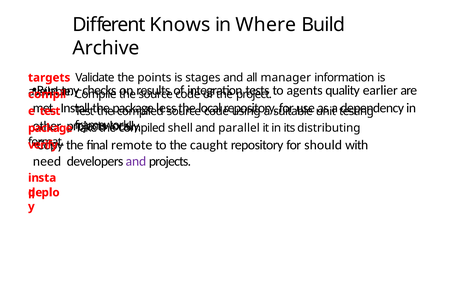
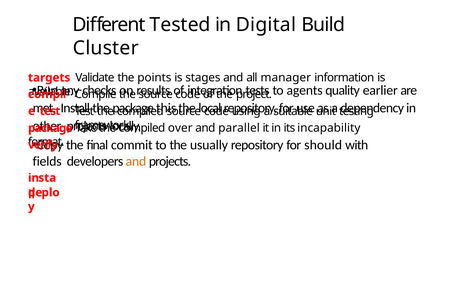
Knows: Knows -> Tested
Where: Where -> Digital
Archive: Archive -> Cluster
less: less -> this
shell: shell -> over
distributing: distributing -> incapability
remote: remote -> commit
caught: caught -> usually
need: need -> fields
and at (136, 161) colour: purple -> orange
